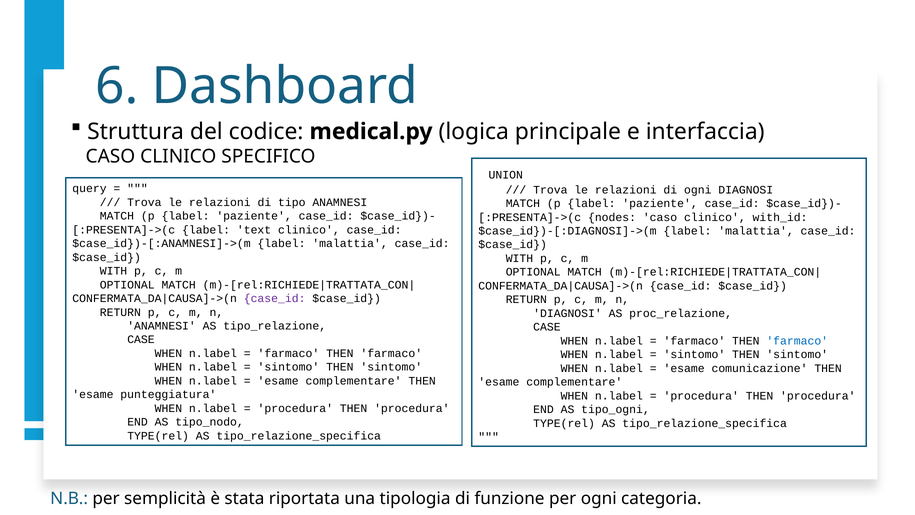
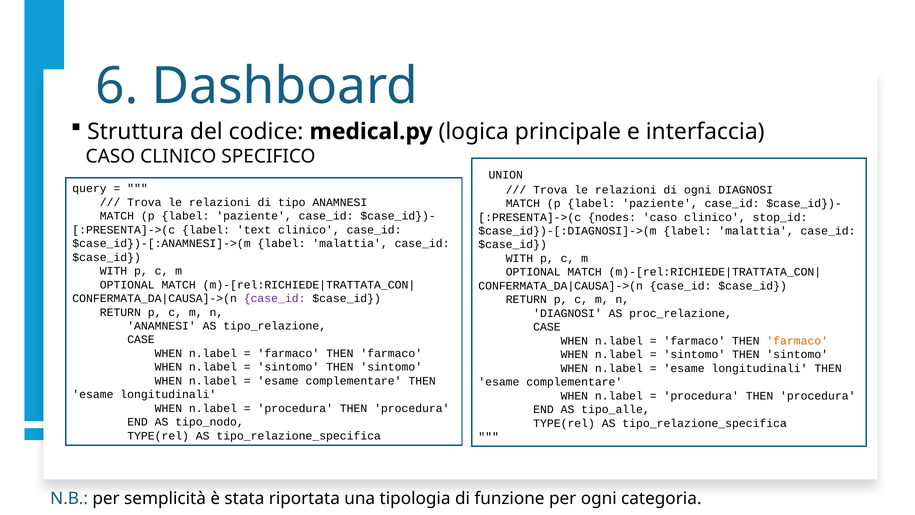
with_id: with_id -> stop_id
farmaco at (797, 341) colour: blue -> orange
comunicazione at (760, 368): comunicazione -> longitudinali
punteggiatura at (168, 394): punteggiatura -> longitudinali
tipo_ogni: tipo_ogni -> tipo_alle
